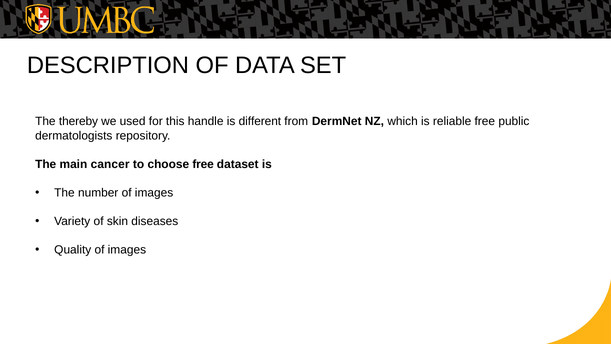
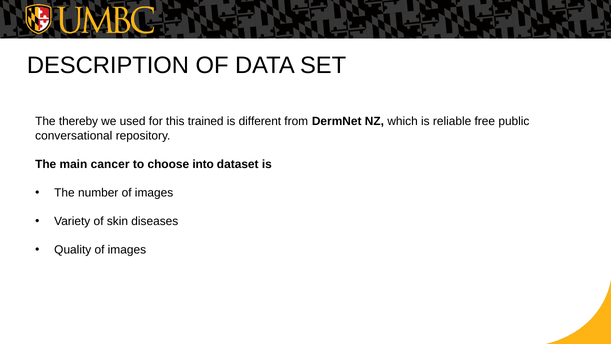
handle: handle -> trained
dermatologists: dermatologists -> conversational
choose free: free -> into
